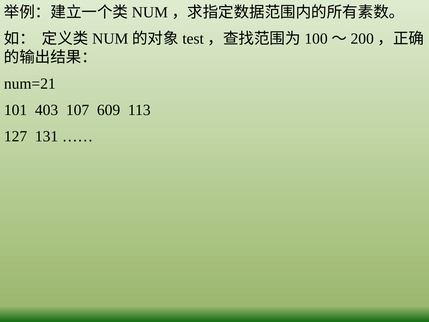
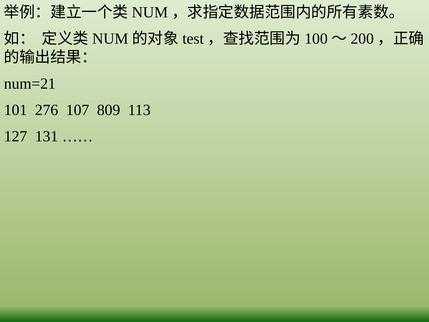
403: 403 -> 276
609: 609 -> 809
